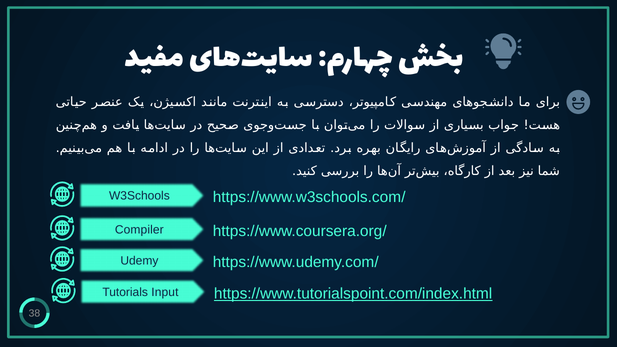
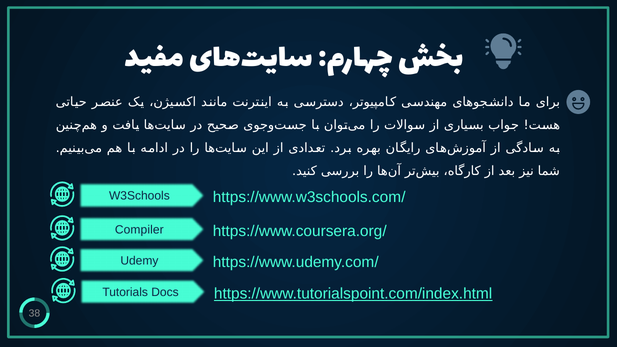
Input: Input -> Docs
